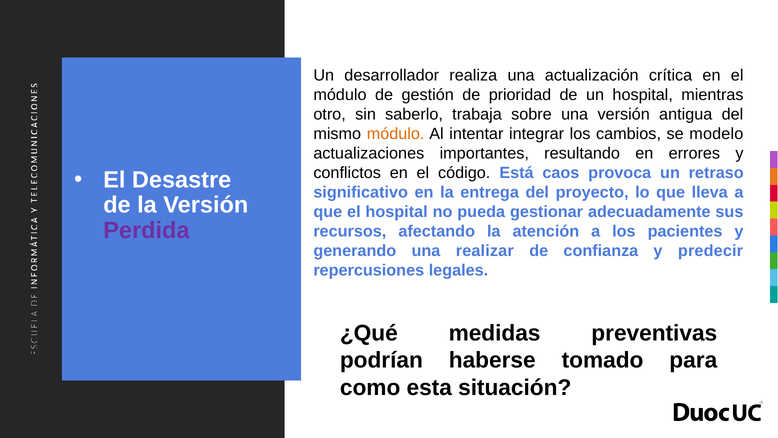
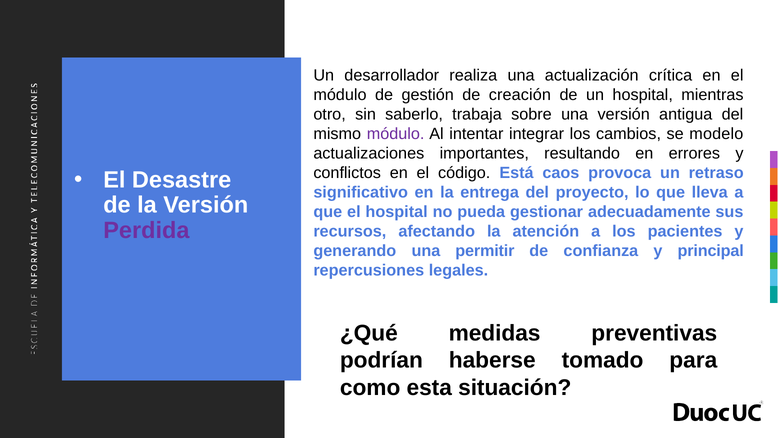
prioridad: prioridad -> creación
módulo at (396, 134) colour: orange -> purple
realizar: realizar -> permitir
predecir: predecir -> principal
